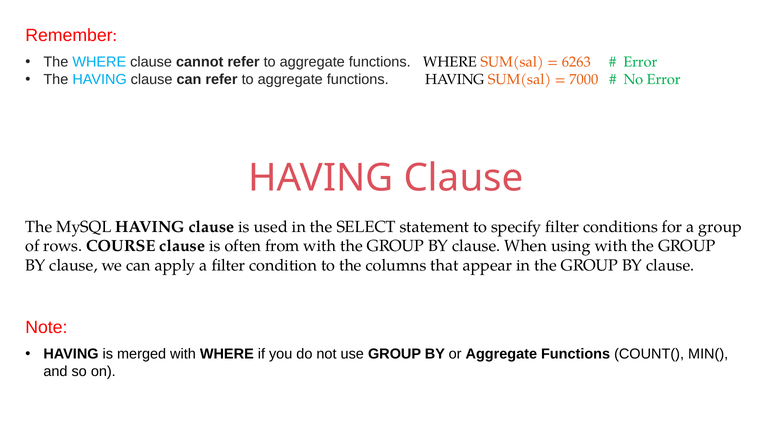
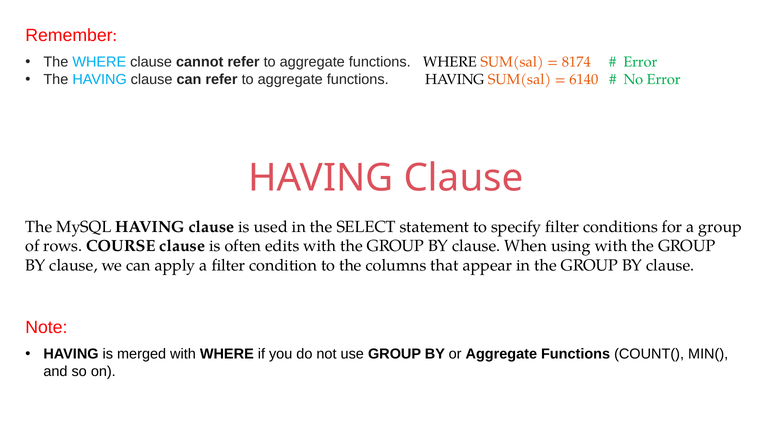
6263: 6263 -> 8174
7000: 7000 -> 6140
from: from -> edits
